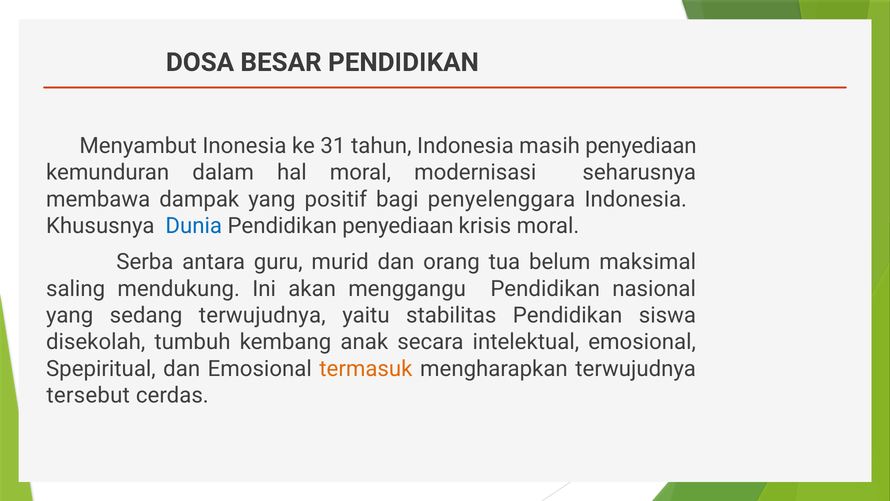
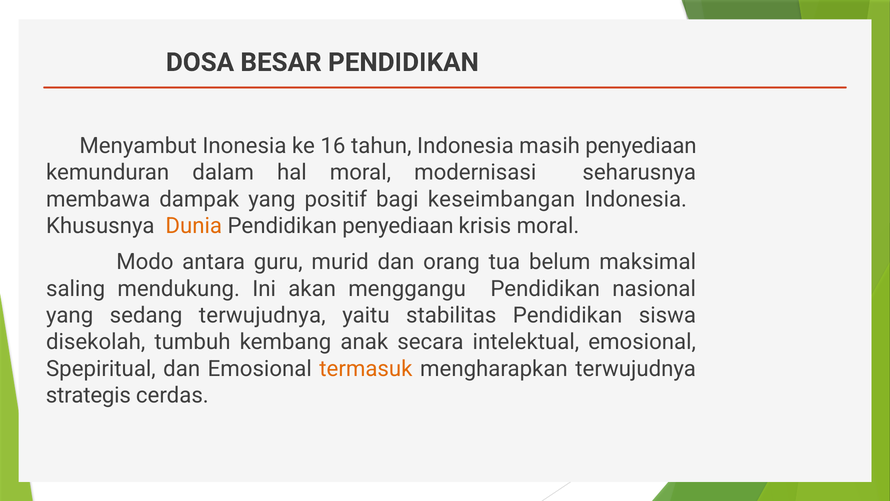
31: 31 -> 16
penyelenggara: penyelenggara -> keseimbangan
Dunia colour: blue -> orange
Serba: Serba -> Modo
tersebut: tersebut -> strategis
